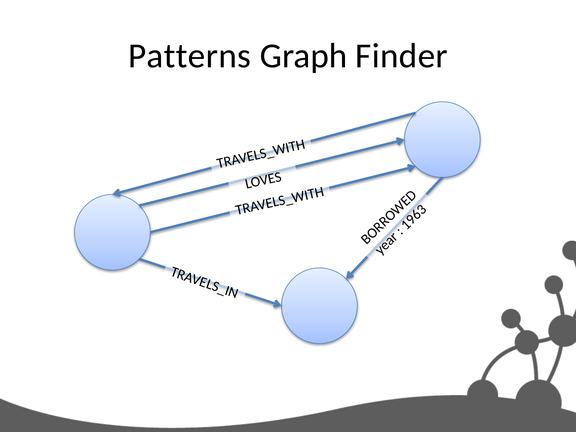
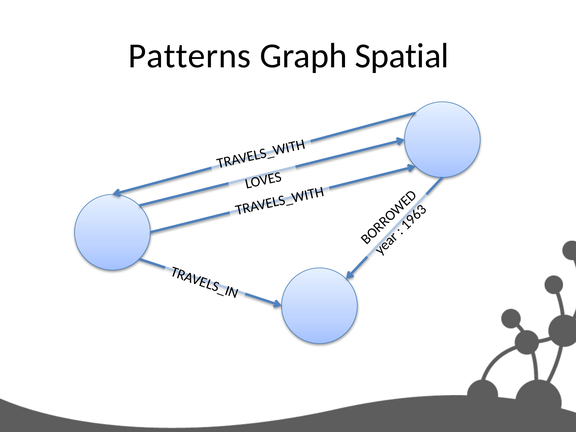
Finder: Finder -> Spatial
